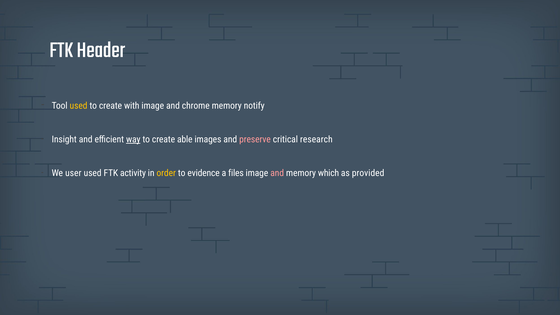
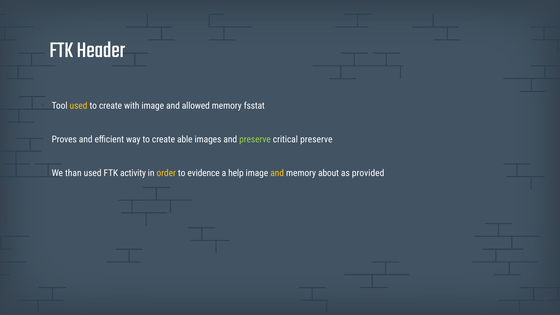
chrome: chrome -> allowed
notify: notify -> fsstat
Insight: Insight -> Proves
way underline: present -> none
preserve at (255, 139) colour: pink -> light green
critical research: research -> preserve
user: user -> than
files: files -> help
and at (277, 173) colour: pink -> yellow
which: which -> about
